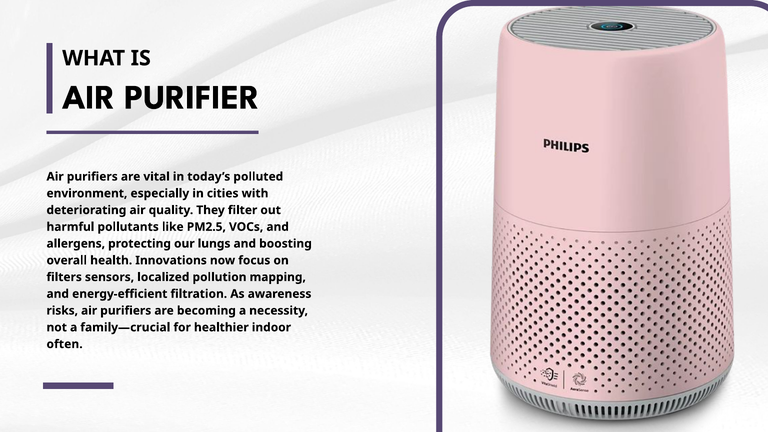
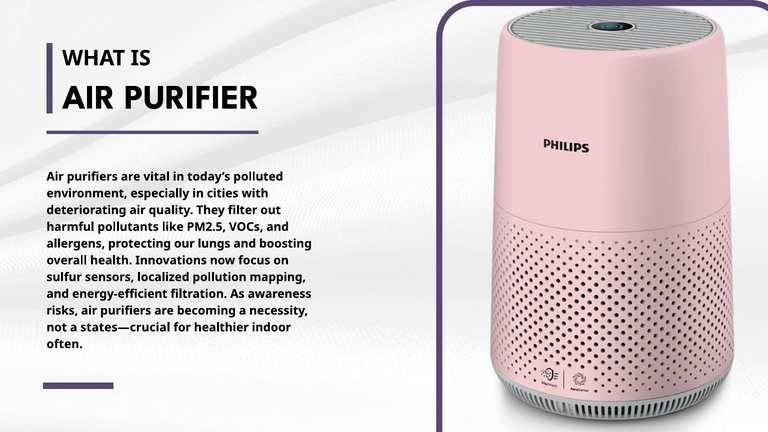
filters: filters -> sulfur
family—crucial: family—crucial -> states—crucial
